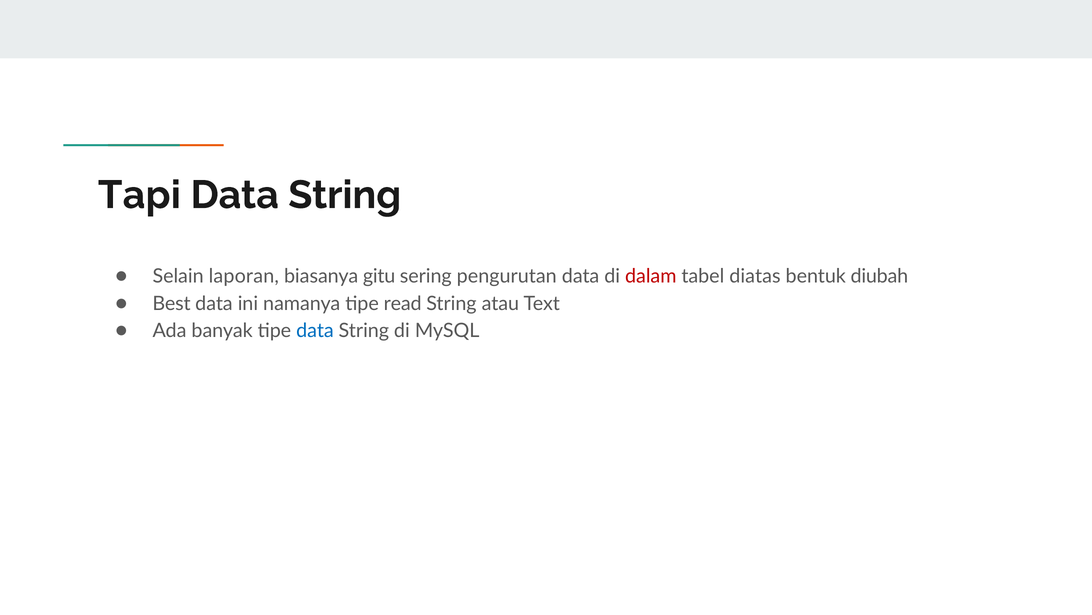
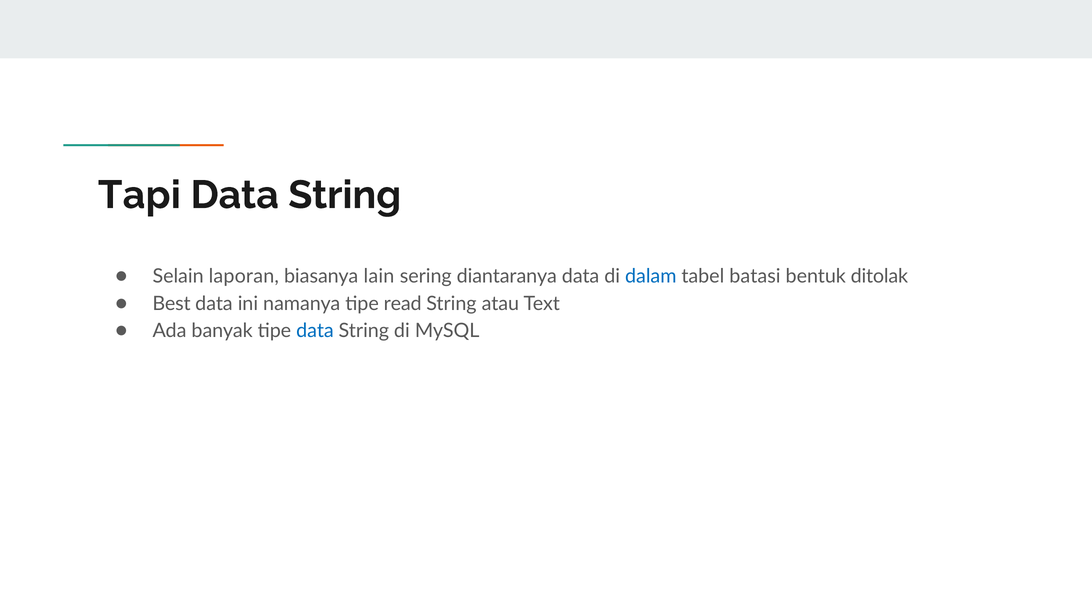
gitu: gitu -> lain
pengurutan: pengurutan -> diantaranya
dalam colour: red -> blue
diatas: diatas -> batasi
diubah: diubah -> ditolak
